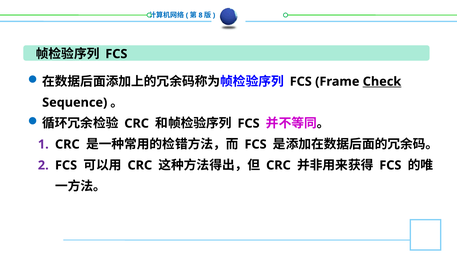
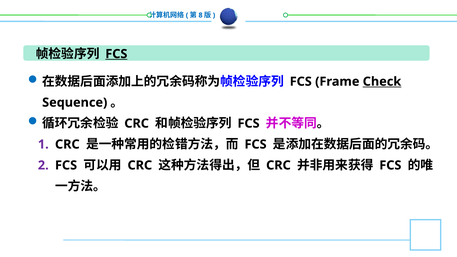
FCS at (116, 54) underline: none -> present
